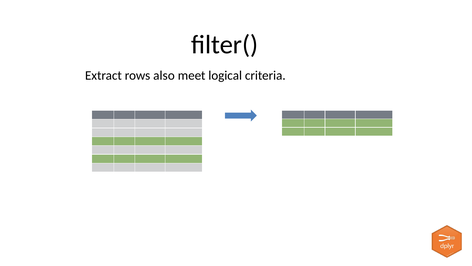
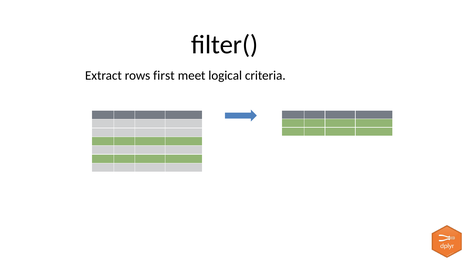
also: also -> first
